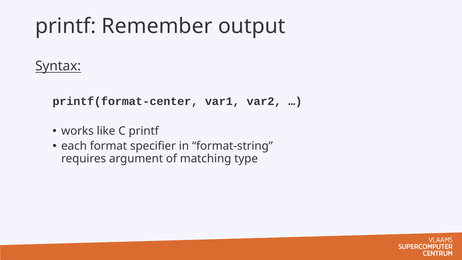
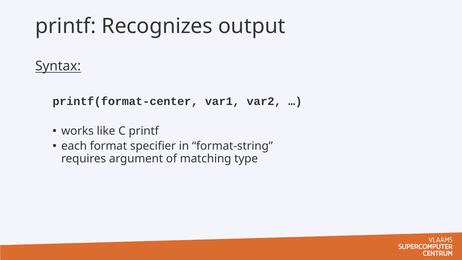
Remember: Remember -> Recognizes
